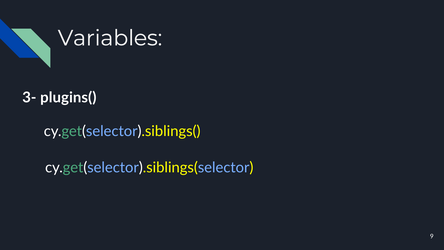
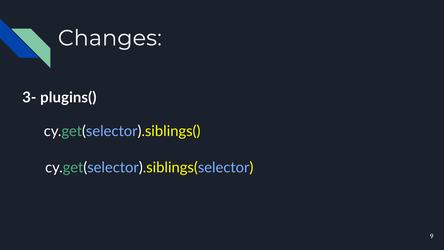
Variables: Variables -> Changes
